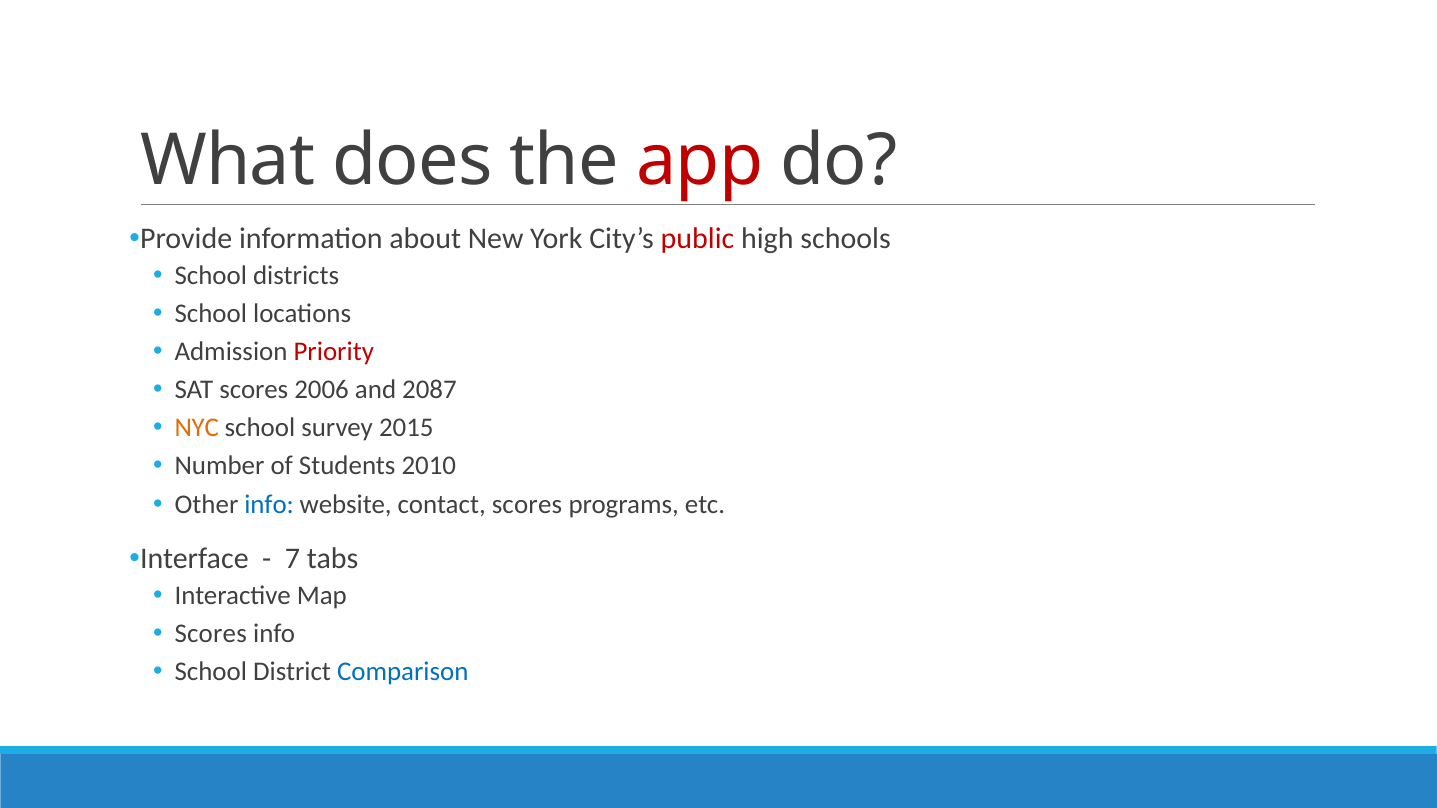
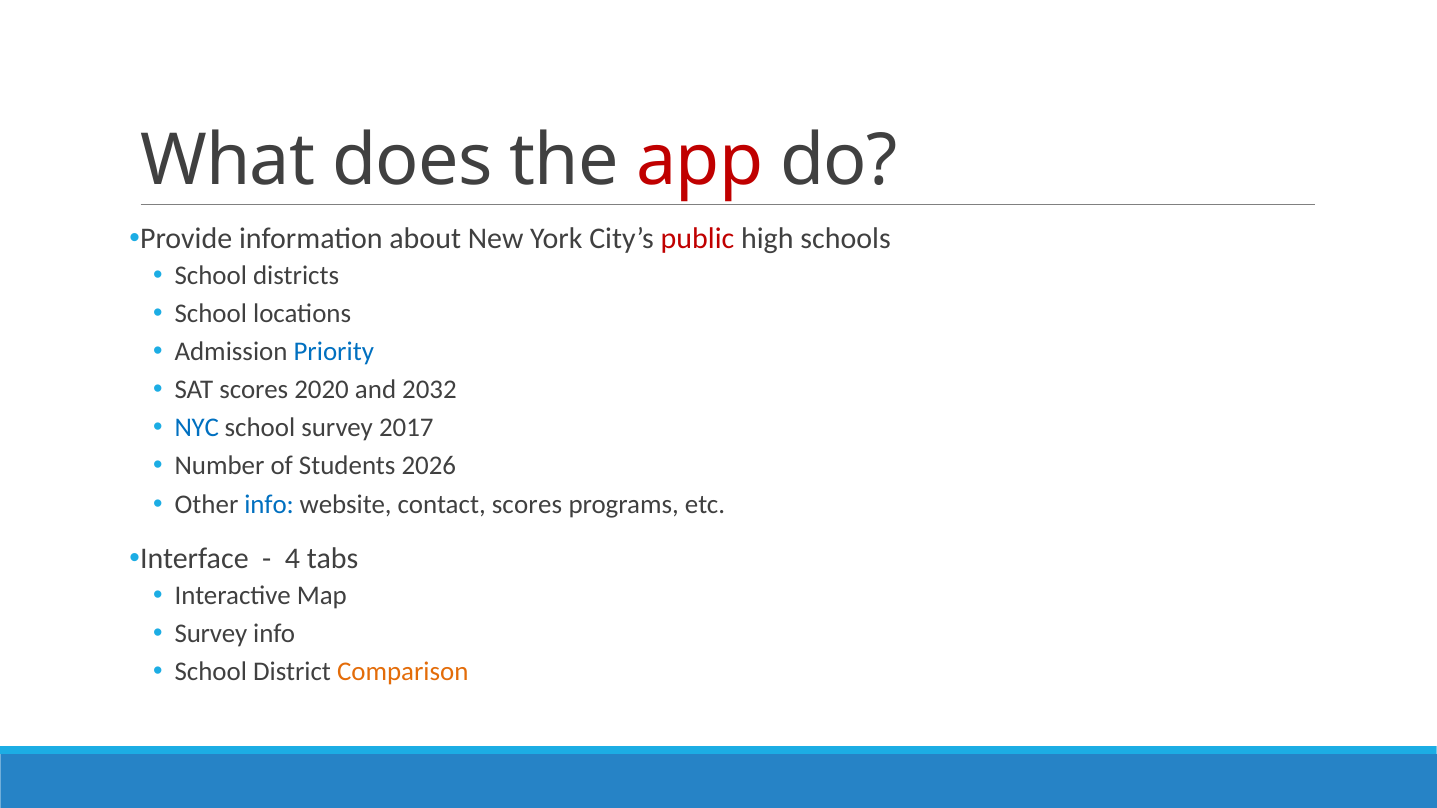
Priority colour: red -> blue
2006: 2006 -> 2020
2087: 2087 -> 2032
NYC colour: orange -> blue
2015: 2015 -> 2017
2010: 2010 -> 2026
7: 7 -> 4
Scores at (211, 634): Scores -> Survey
Comparison colour: blue -> orange
